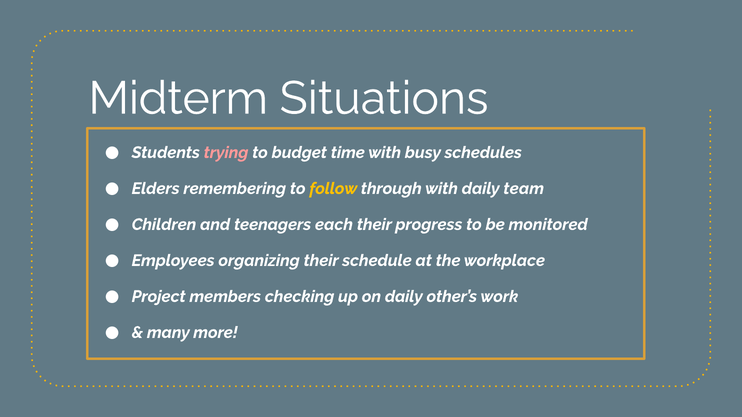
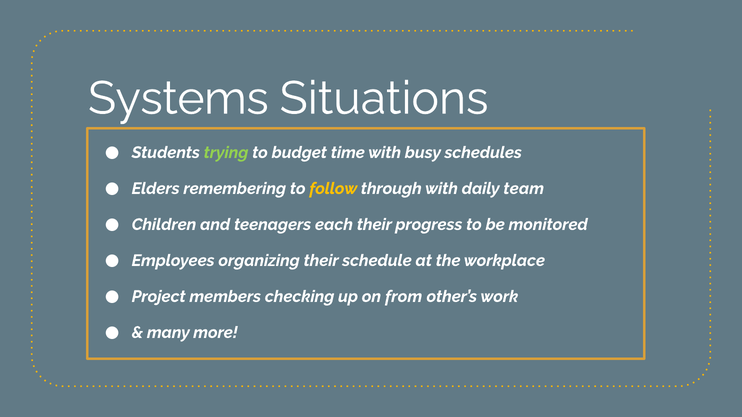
Midterm: Midterm -> Systems
trying colour: pink -> light green
on daily: daily -> from
